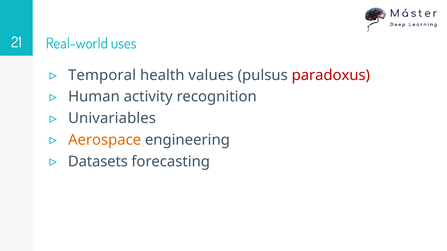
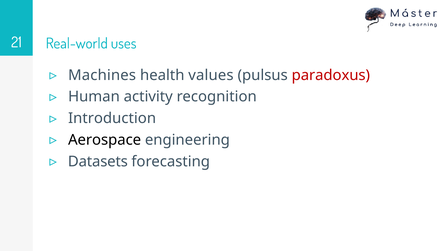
Temporal: Temporal -> Machines
Univariables: Univariables -> Introduction
Aerospace colour: orange -> black
